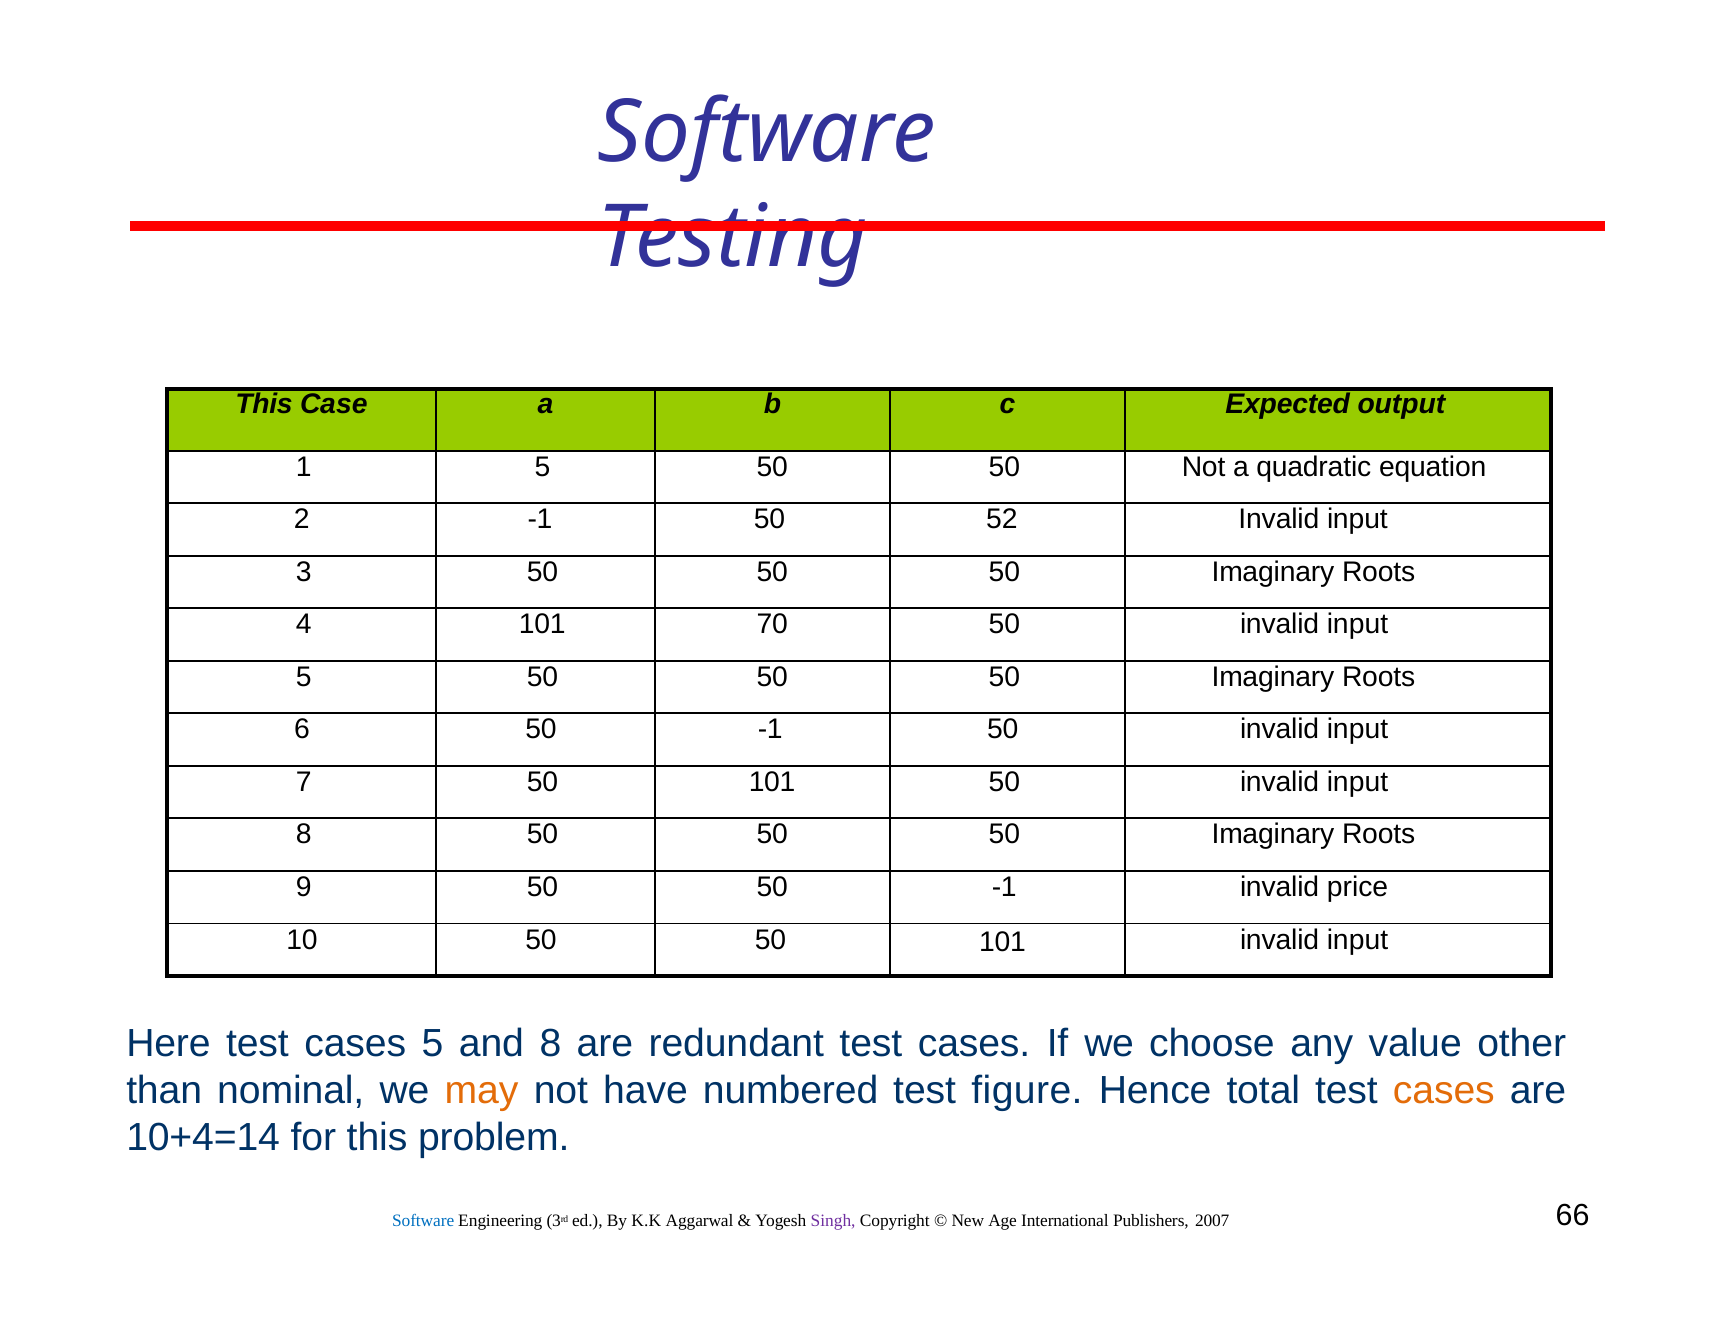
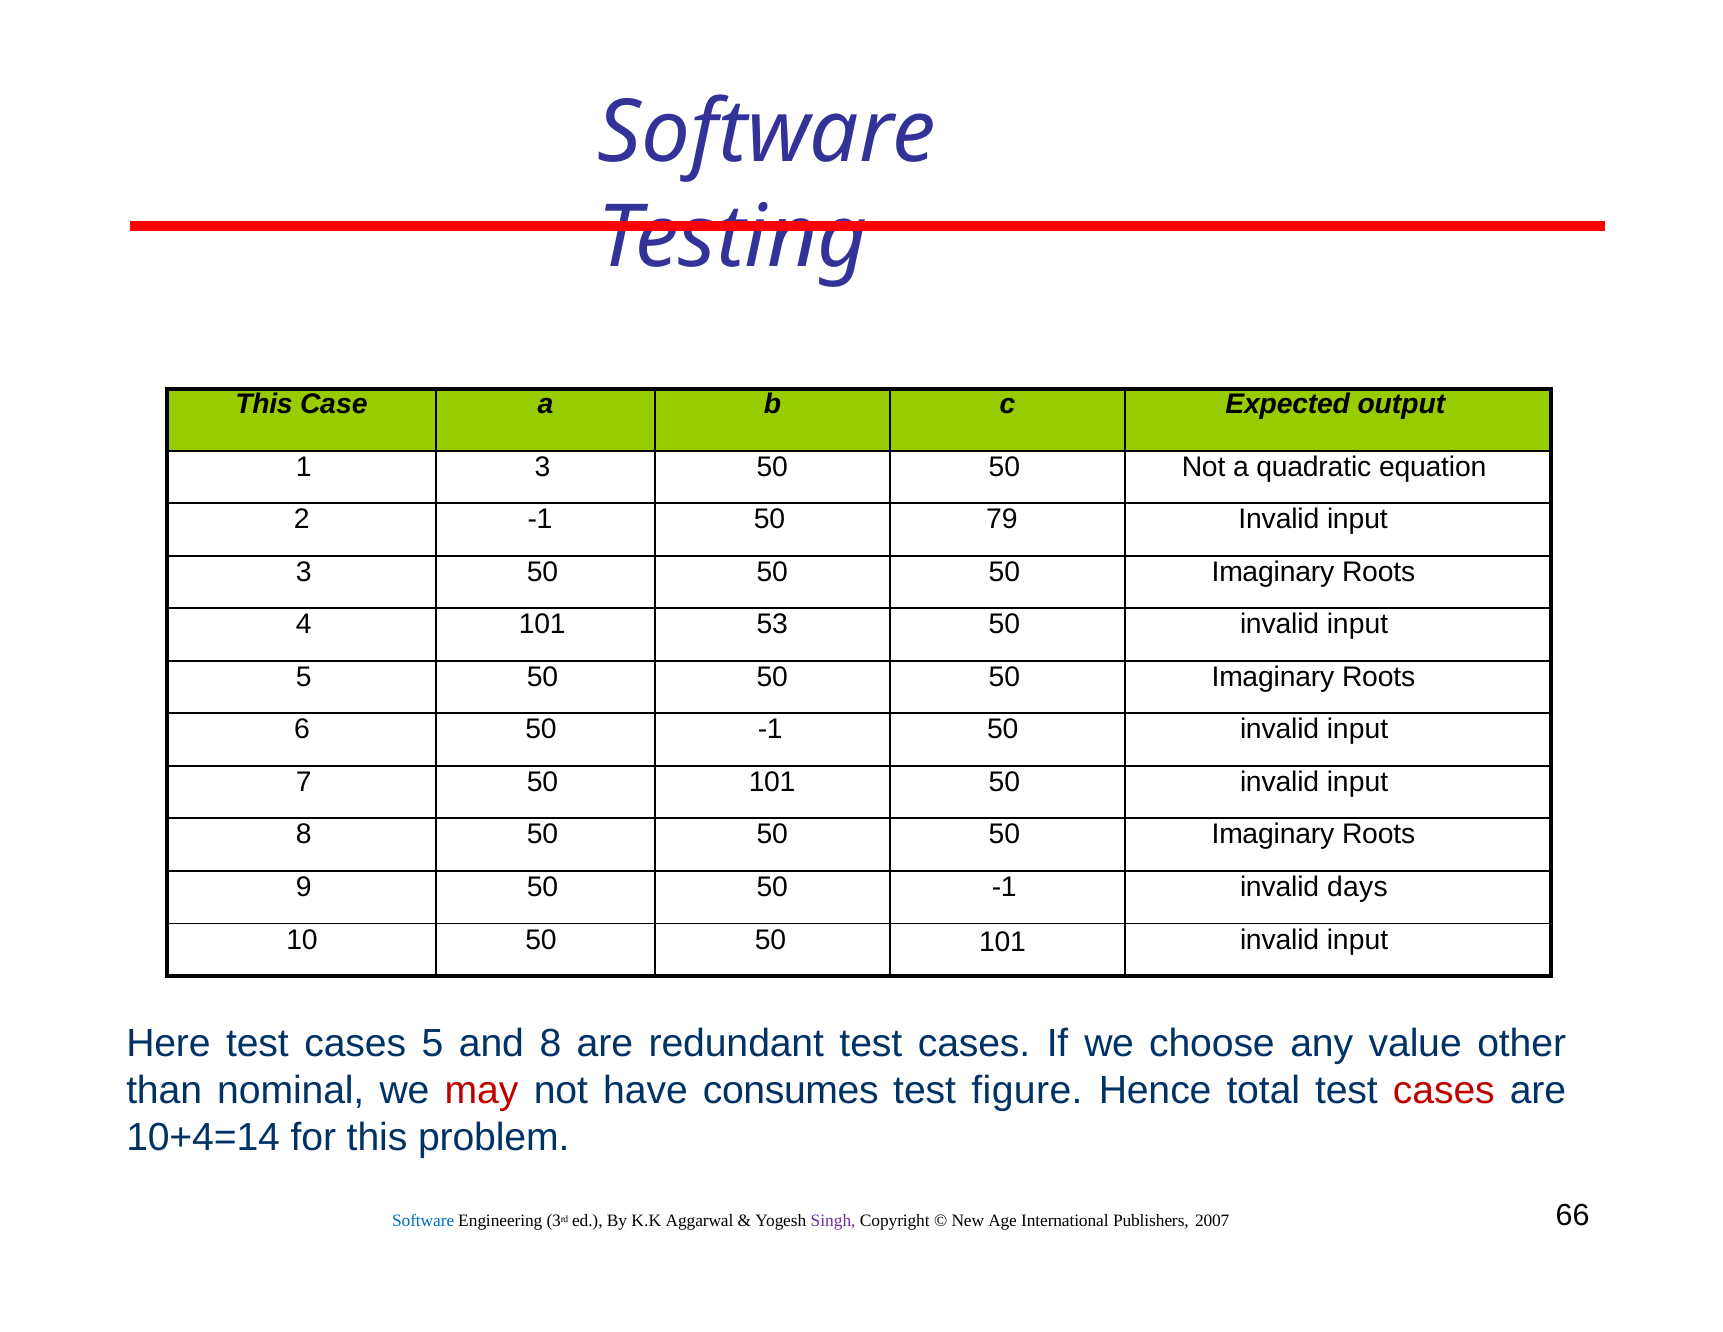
1 5: 5 -> 3
52: 52 -> 79
70: 70 -> 53
price: price -> days
may colour: orange -> red
numbered: numbered -> consumes
cases at (1444, 1090) colour: orange -> red
